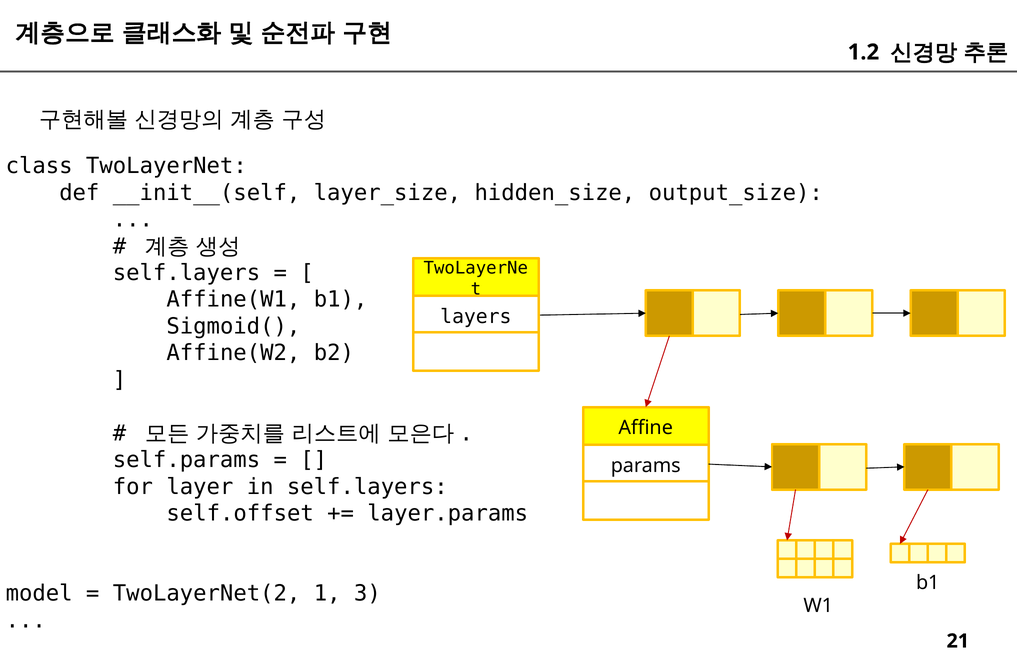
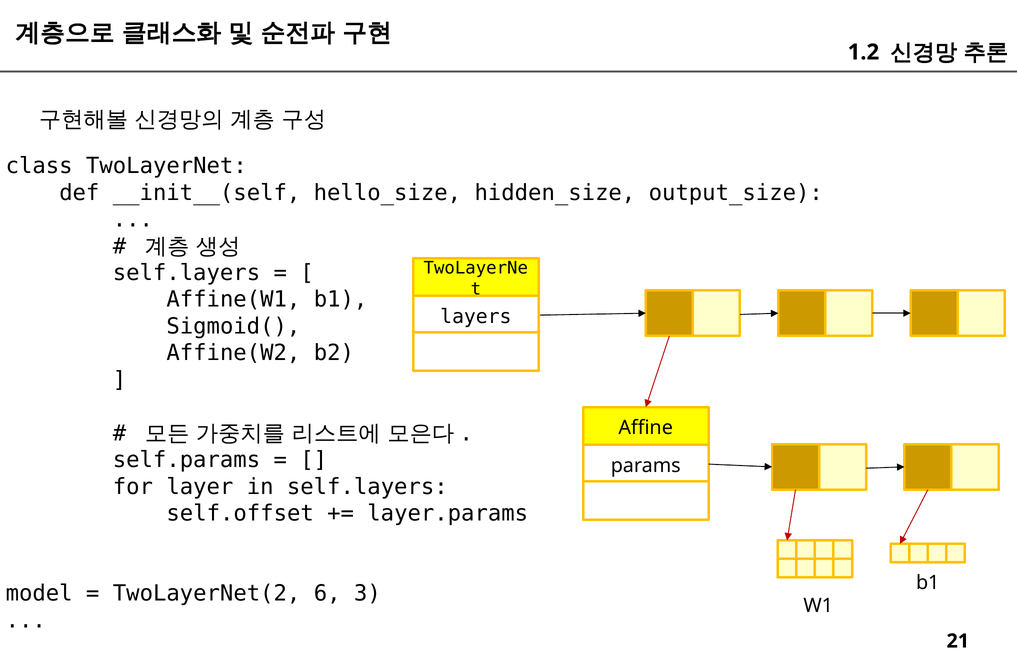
layer_size: layer_size -> hello_size
1: 1 -> 6
